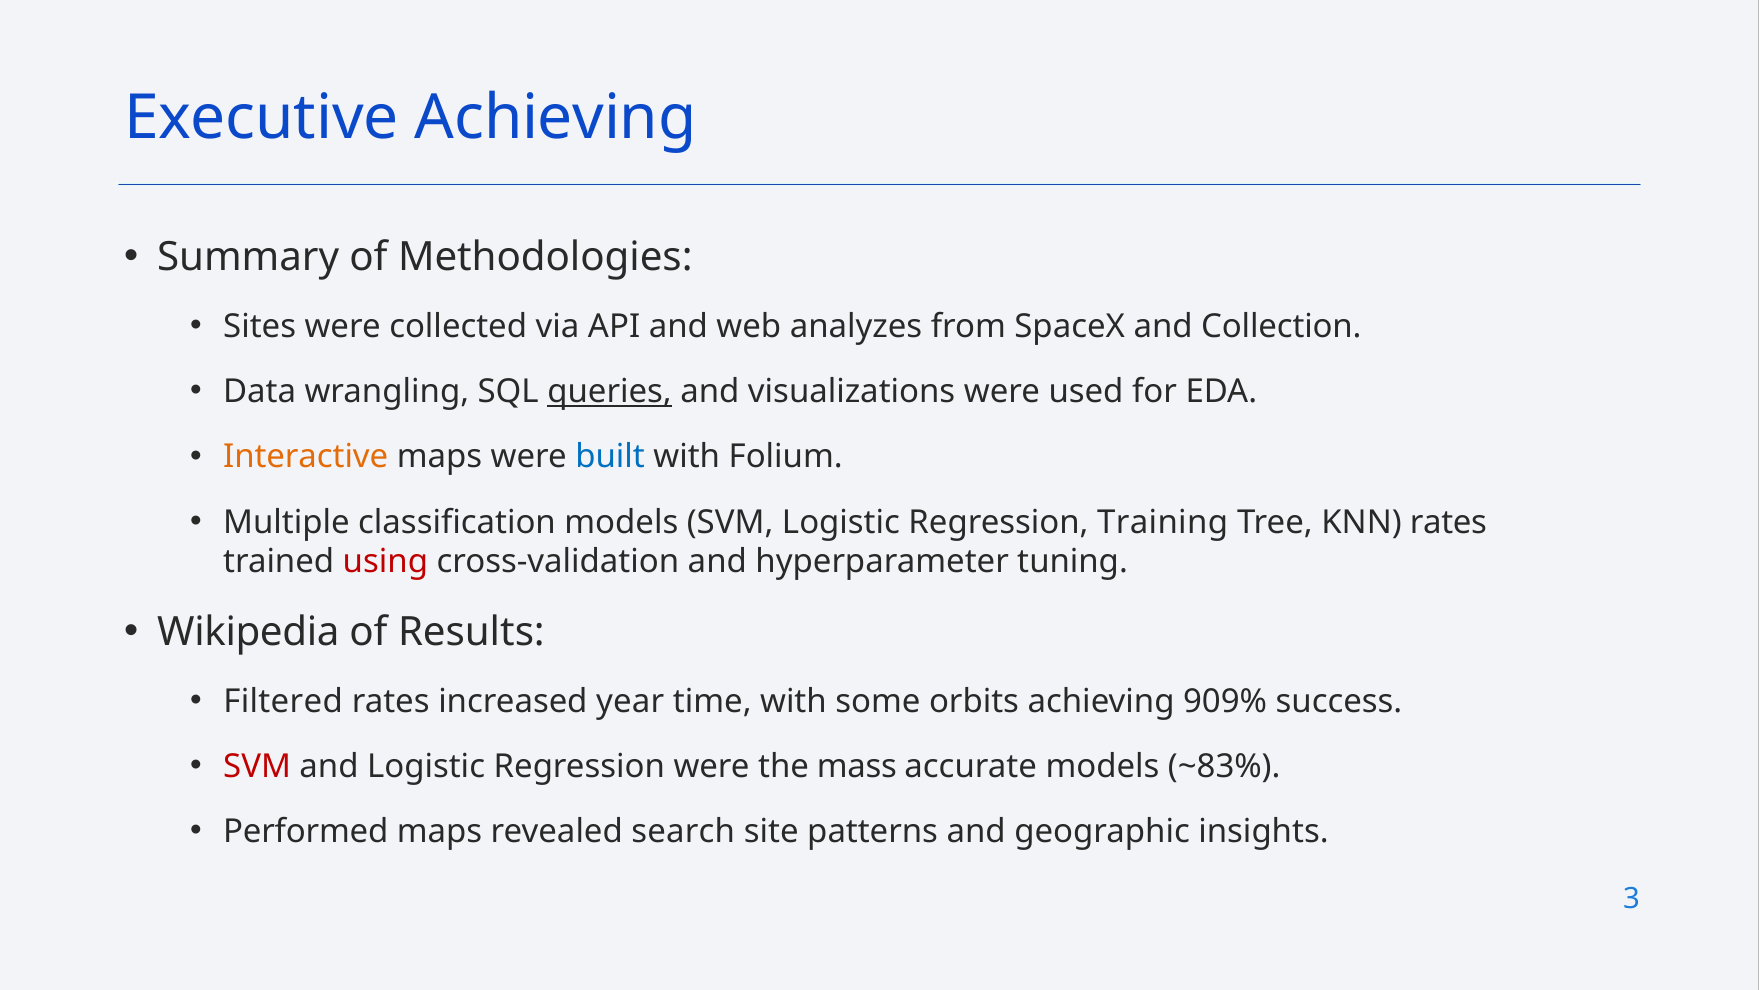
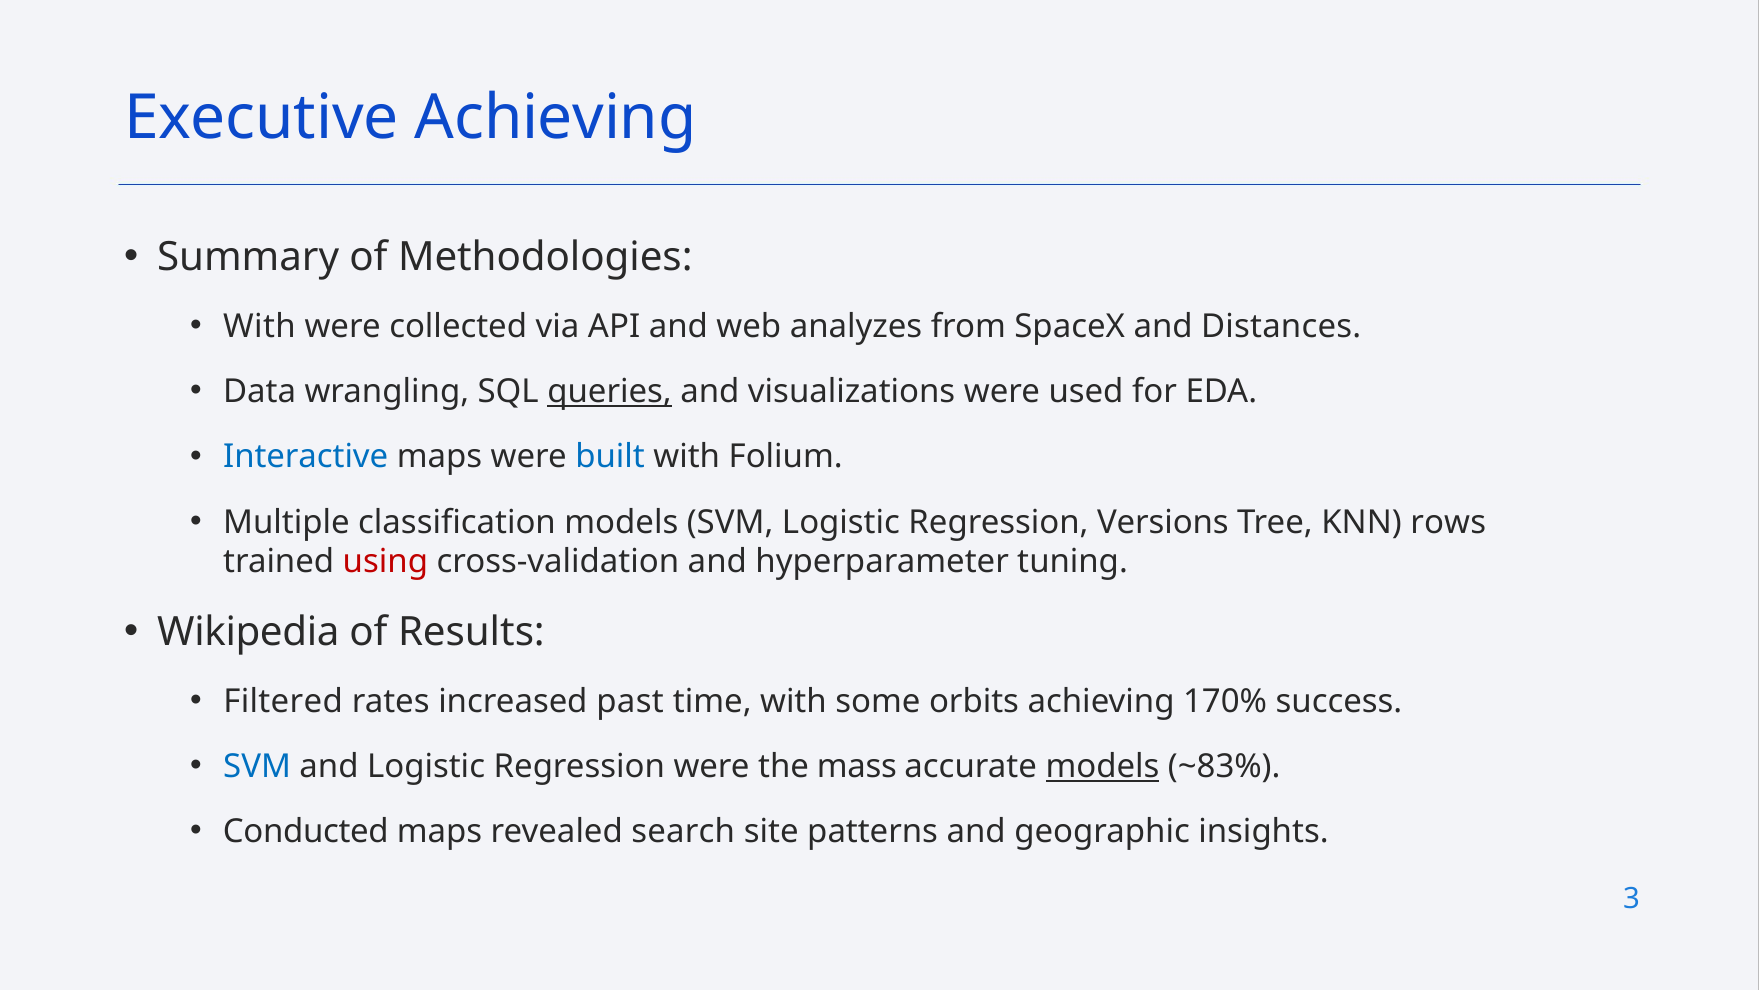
Sites at (260, 326): Sites -> With
Collection: Collection -> Distances
Interactive colour: orange -> blue
Training: Training -> Versions
KNN rates: rates -> rows
year: year -> past
909%: 909% -> 170%
SVM at (257, 766) colour: red -> blue
models at (1102, 766) underline: none -> present
Performed: Performed -> Conducted
